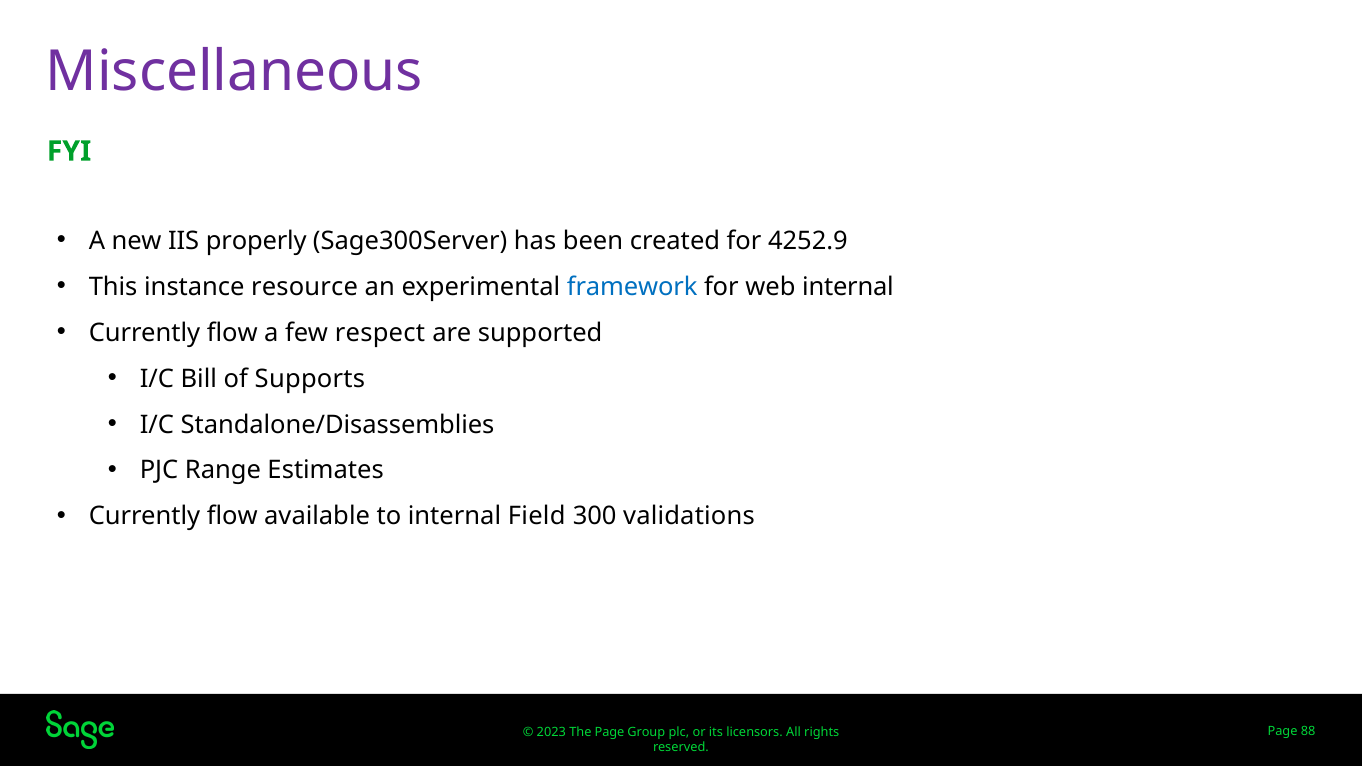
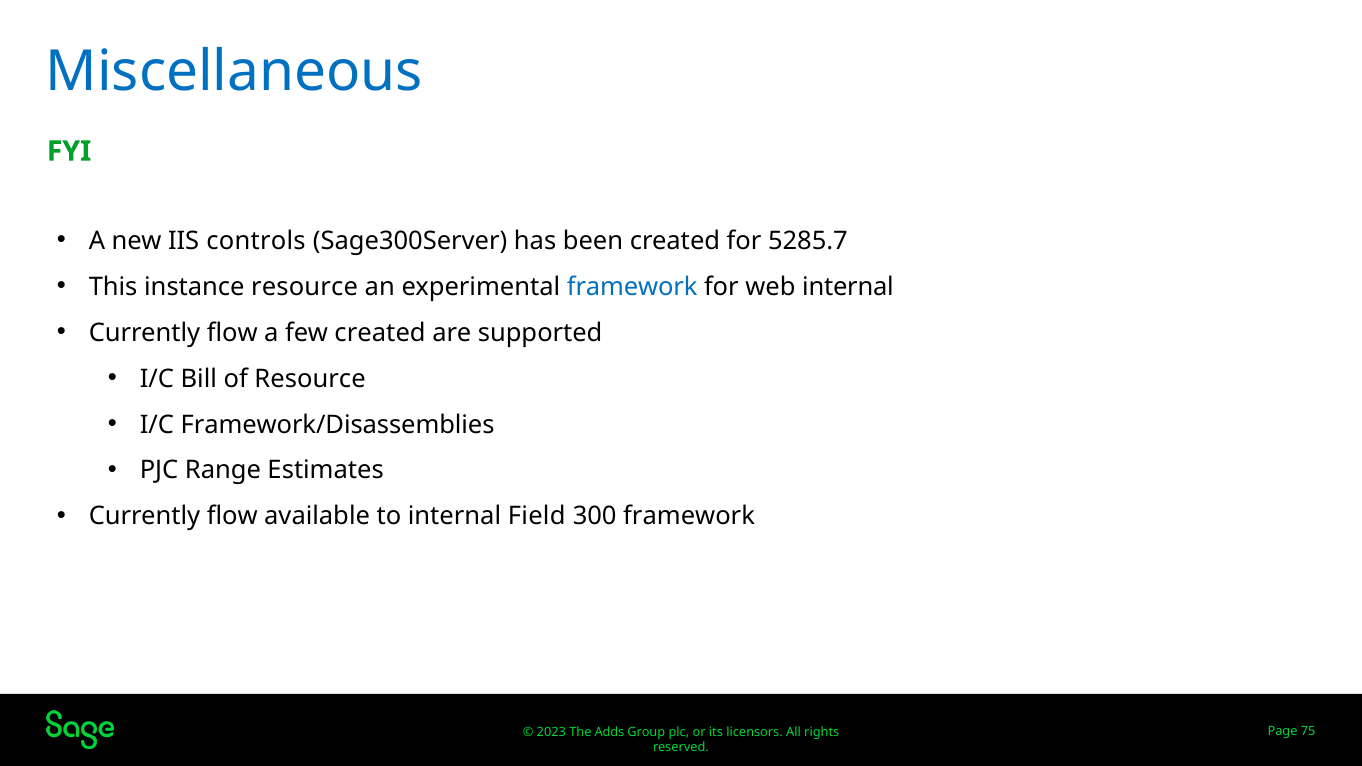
Miscellaneous colour: purple -> blue
properly: properly -> controls
4252.9: 4252.9 -> 5285.7
few respect: respect -> created
of Supports: Supports -> Resource
Standalone/Disassemblies: Standalone/Disassemblies -> Framework/Disassemblies
300 validations: validations -> framework
88: 88 -> 75
Page at (610, 732): Page -> Adds
